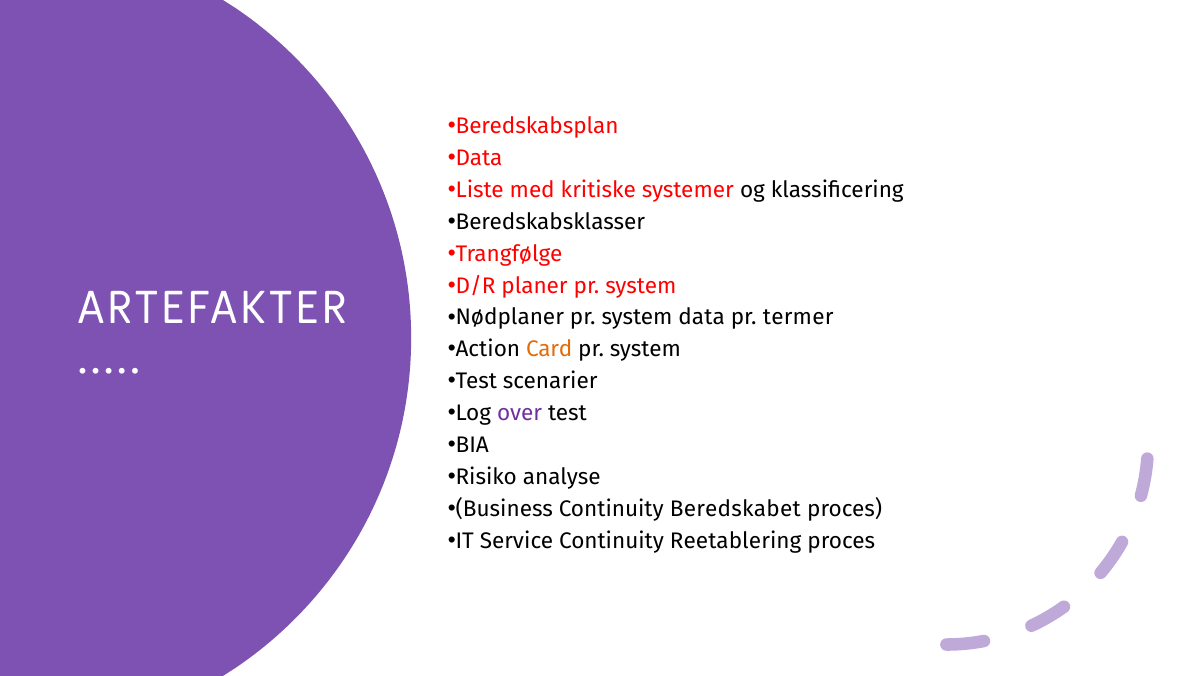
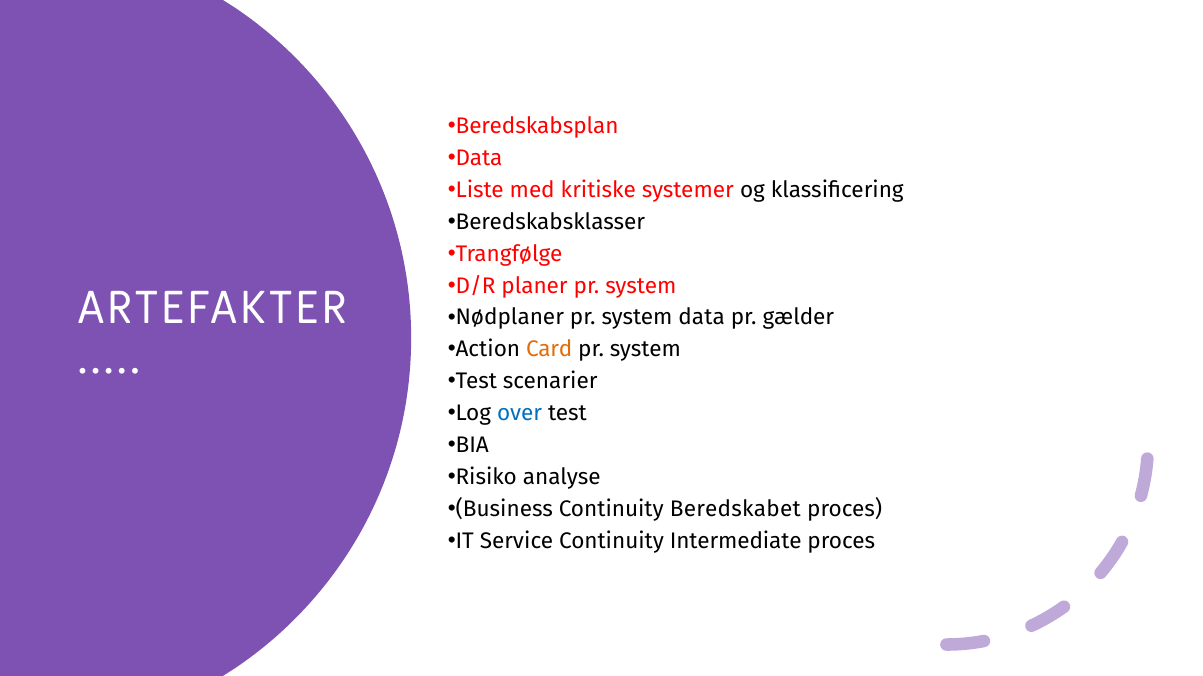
termer: termer -> gælder
over colour: purple -> blue
Reetablering: Reetablering -> Intermediate
